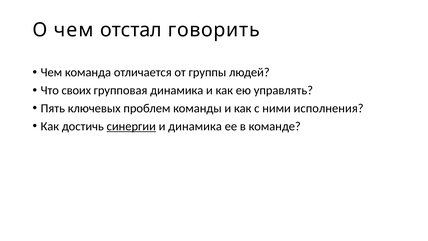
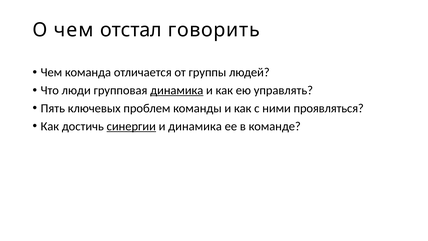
своих: своих -> люди
динамика at (177, 90) underline: none -> present
исполнения: исполнения -> проявляться
